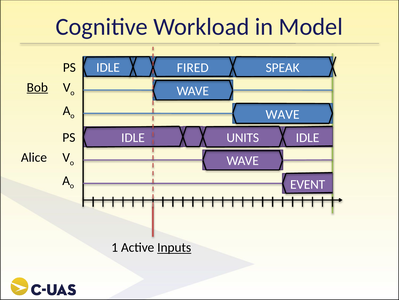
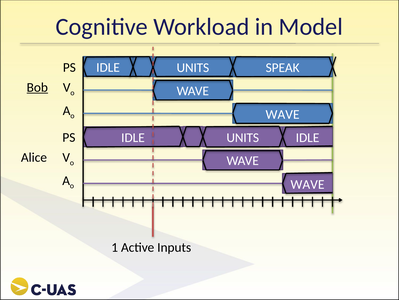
IDLE FIRED: FIRED -> UNITS
EVENT at (308, 184): EVENT -> WAVE
Inputs underline: present -> none
